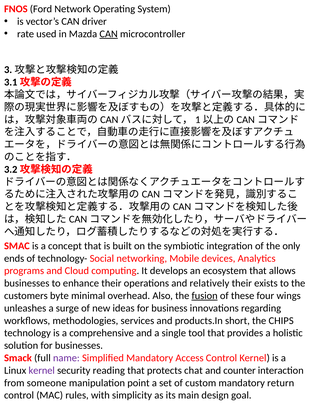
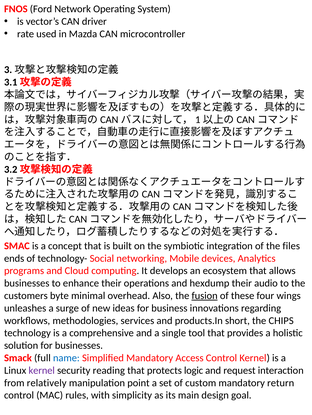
CAN at (109, 34) underline: present -> none
only: only -> files
relatively: relatively -> hexdump
exists: exists -> audio
name colour: purple -> blue
chat: chat -> logic
counter: counter -> request
someone: someone -> relatively
